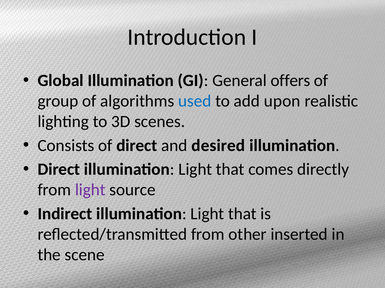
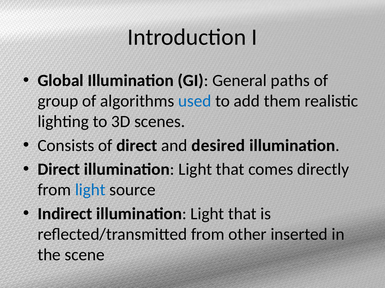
offers: offers -> paths
upon: upon -> them
light at (90, 190) colour: purple -> blue
